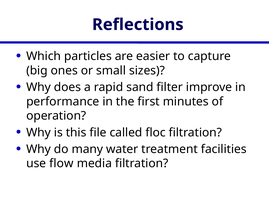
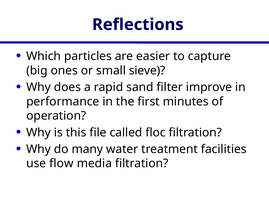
sizes: sizes -> sieve
